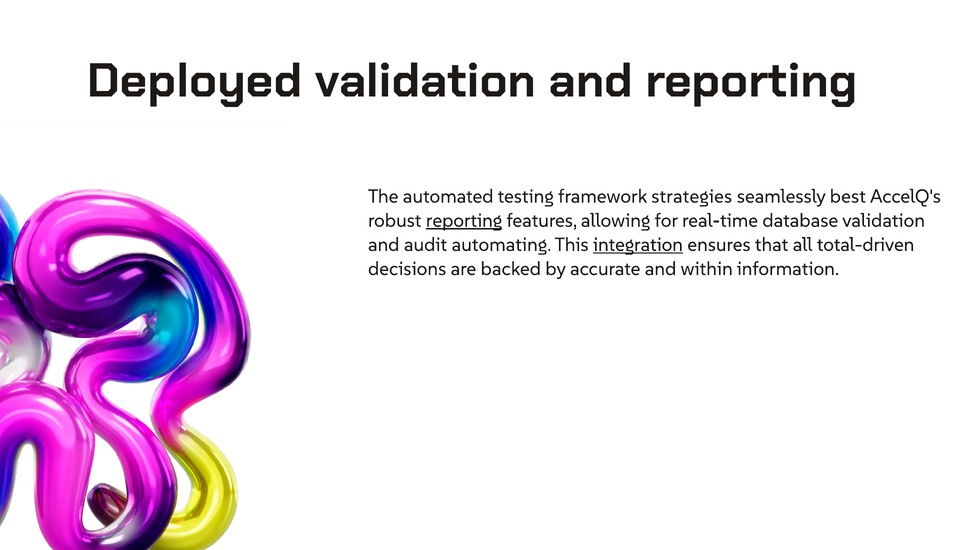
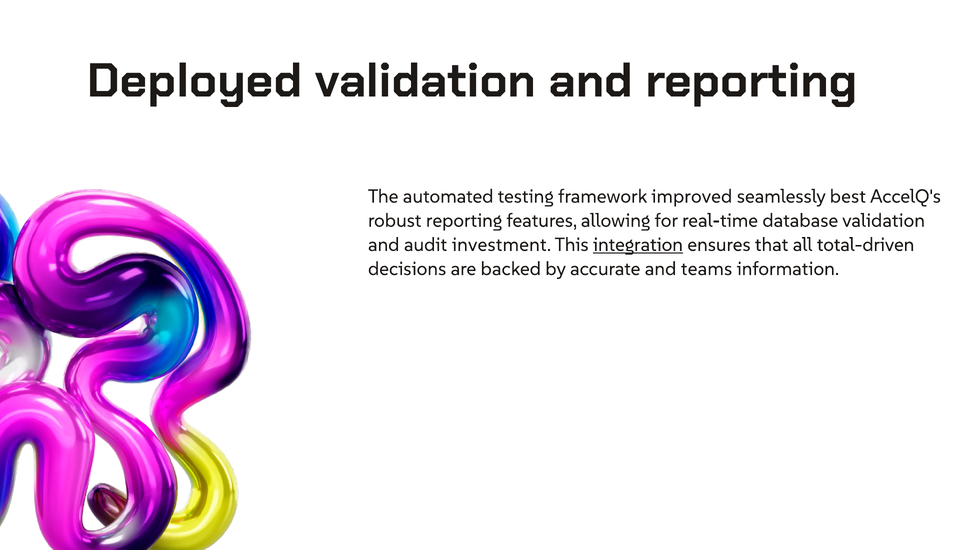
strategies: strategies -> improved
reporting at (464, 220) underline: present -> none
automating: automating -> investment
within: within -> teams
